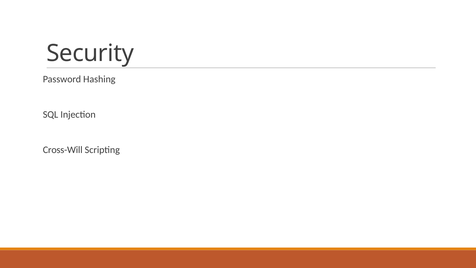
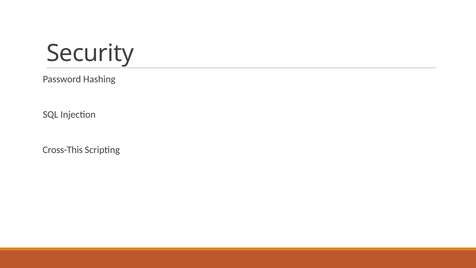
Cross-Will: Cross-Will -> Cross-This
